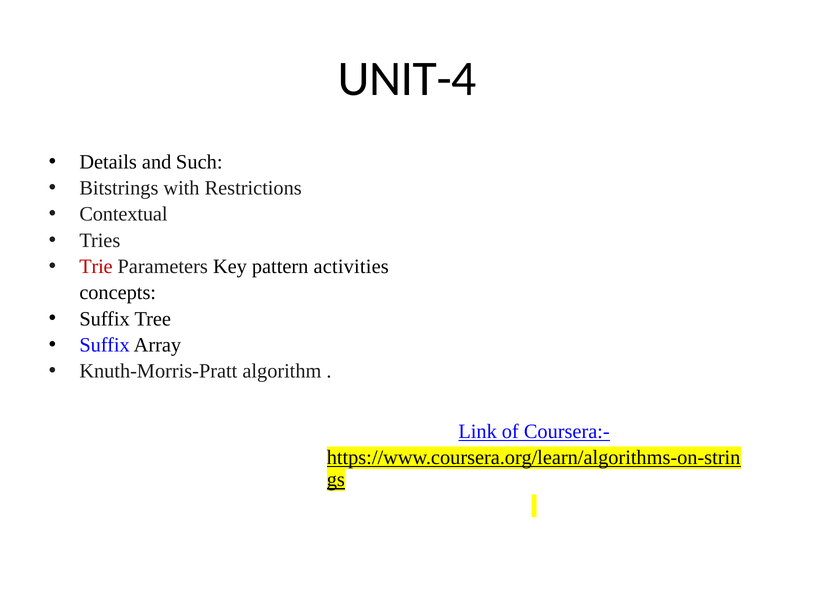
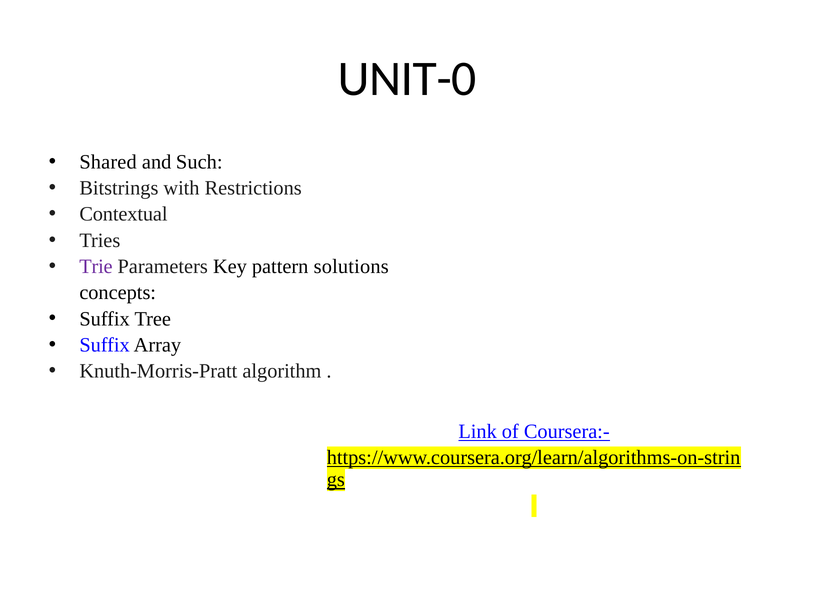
UNIT-4: UNIT-4 -> UNIT-0
Details: Details -> Shared
Trie colour: red -> purple
activities: activities -> solutions
